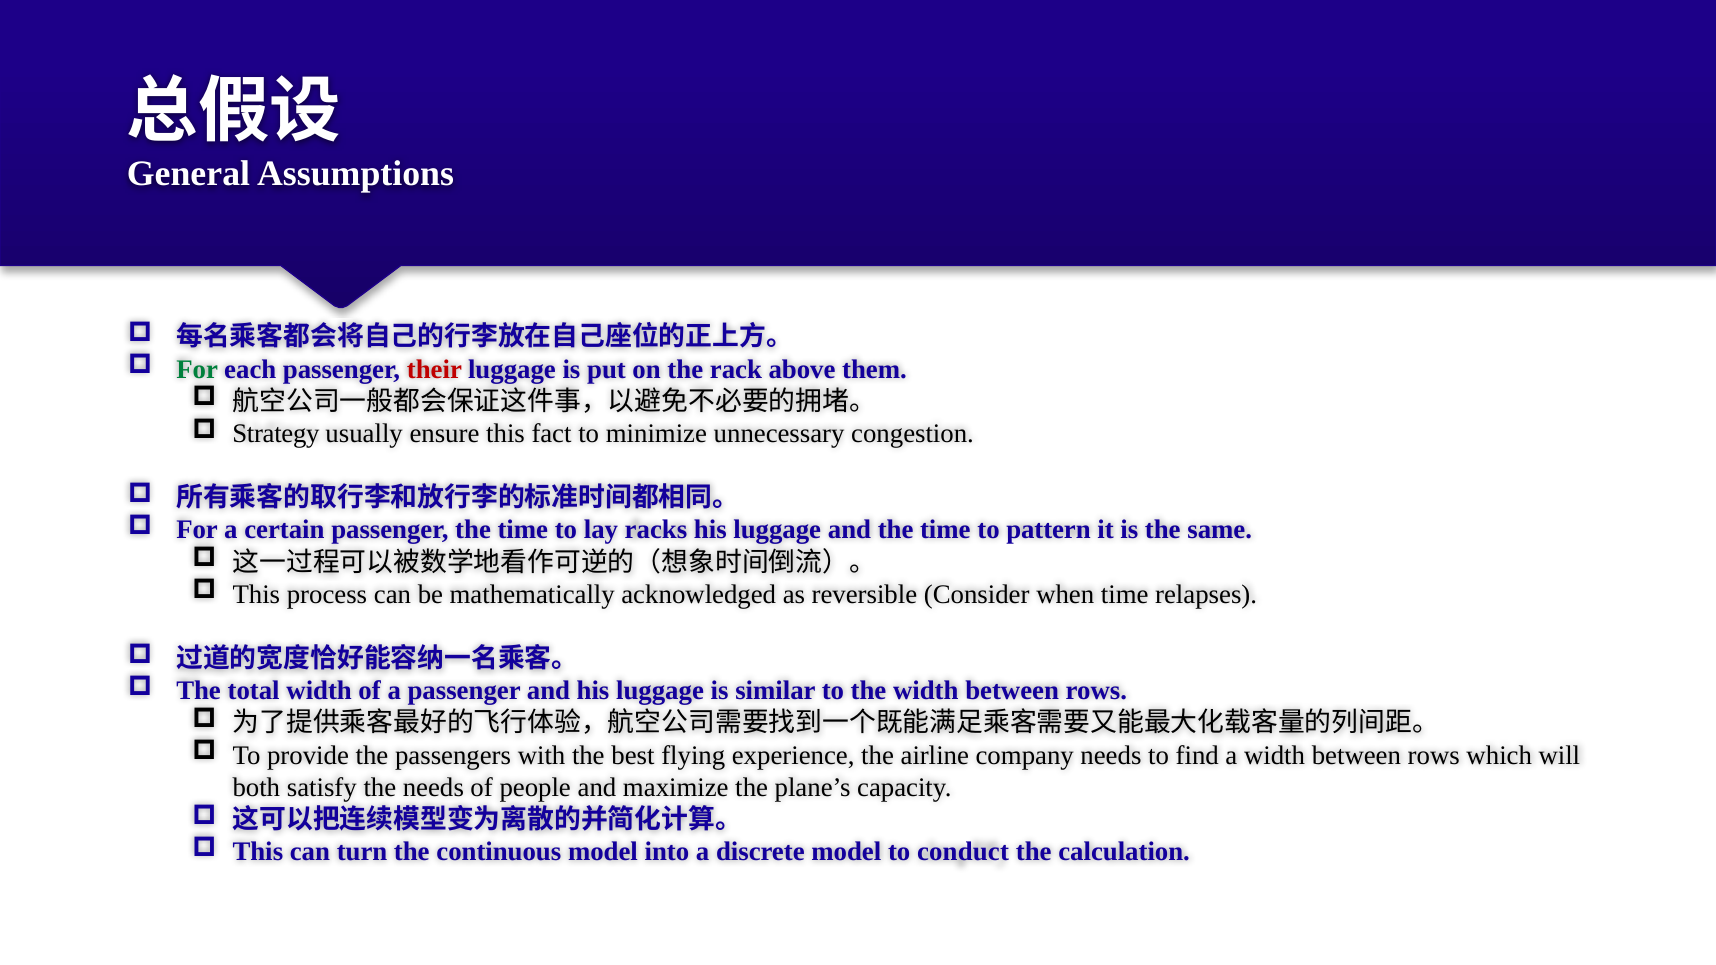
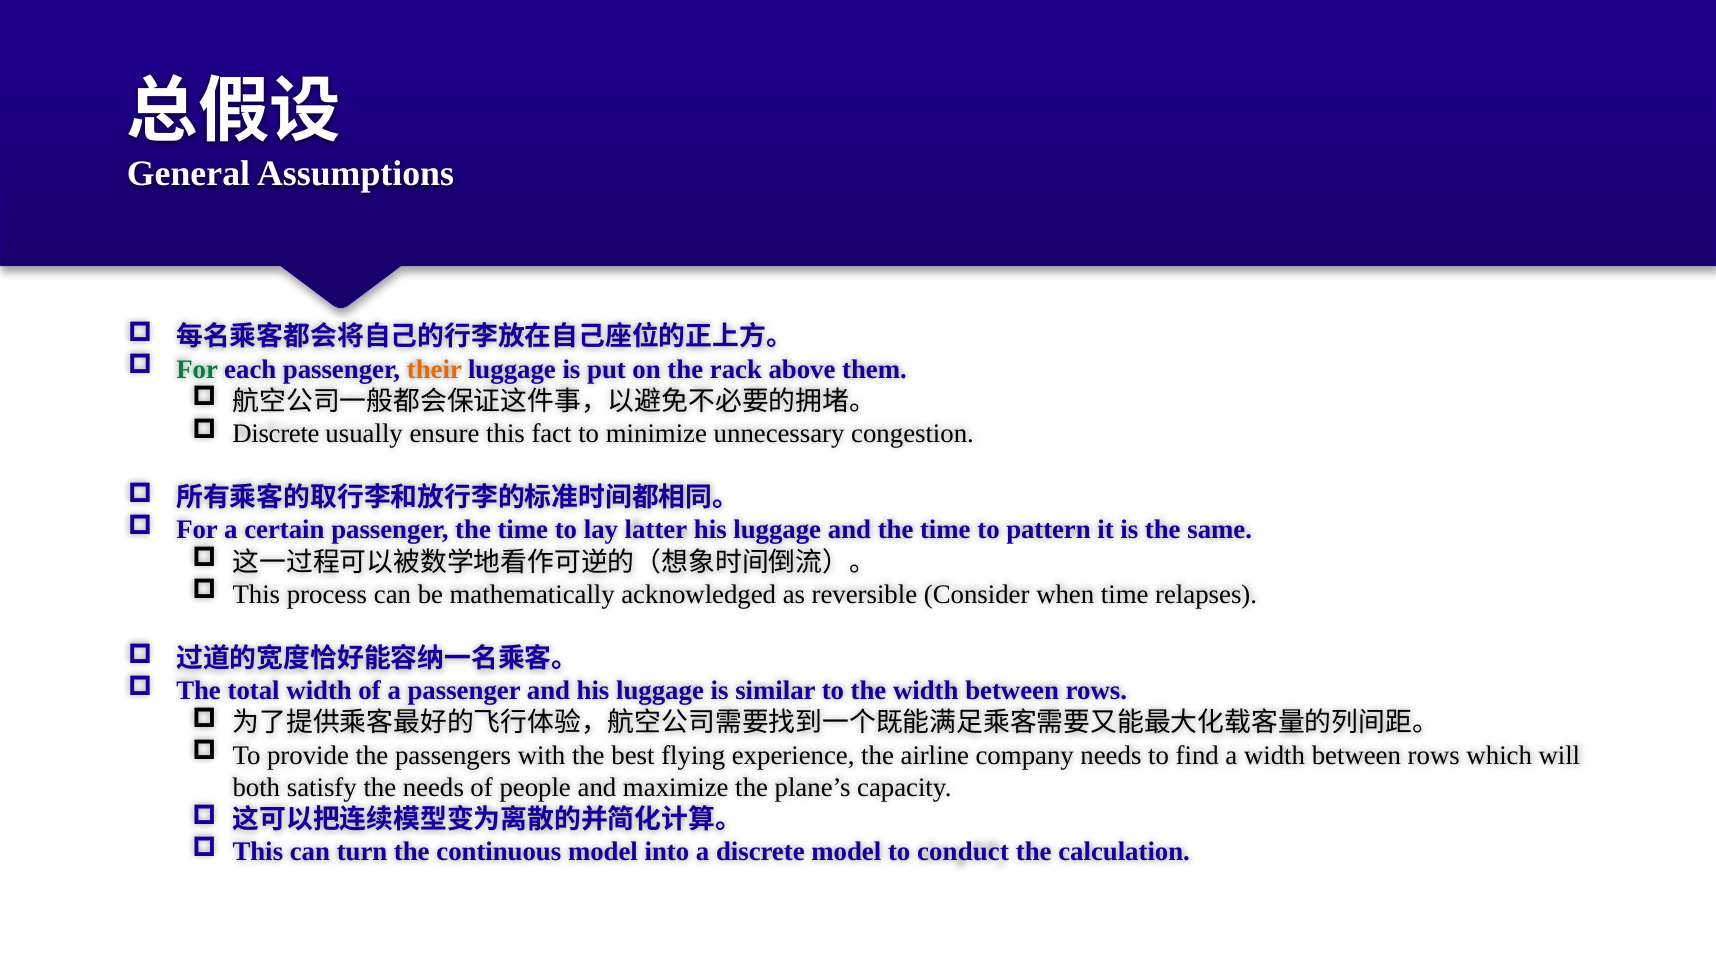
their colour: red -> orange
Strategy at (276, 434): Strategy -> Discrete
racks: racks -> latter
